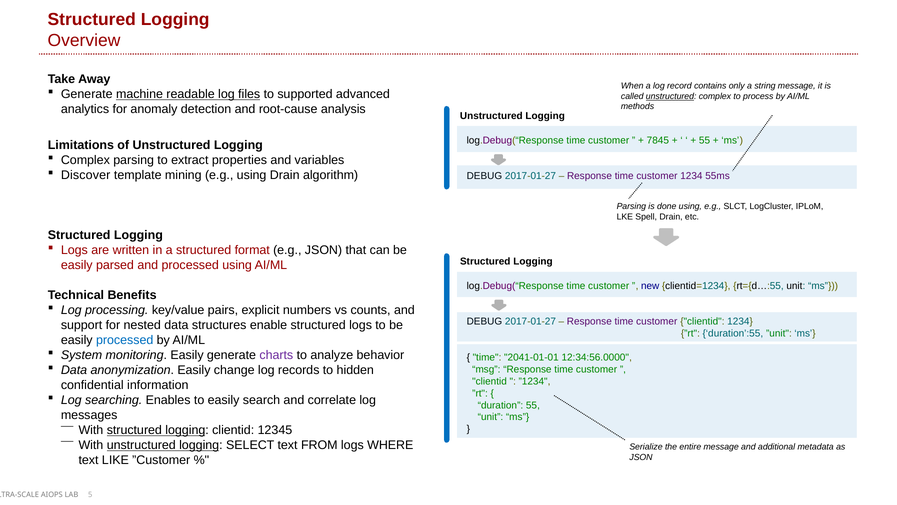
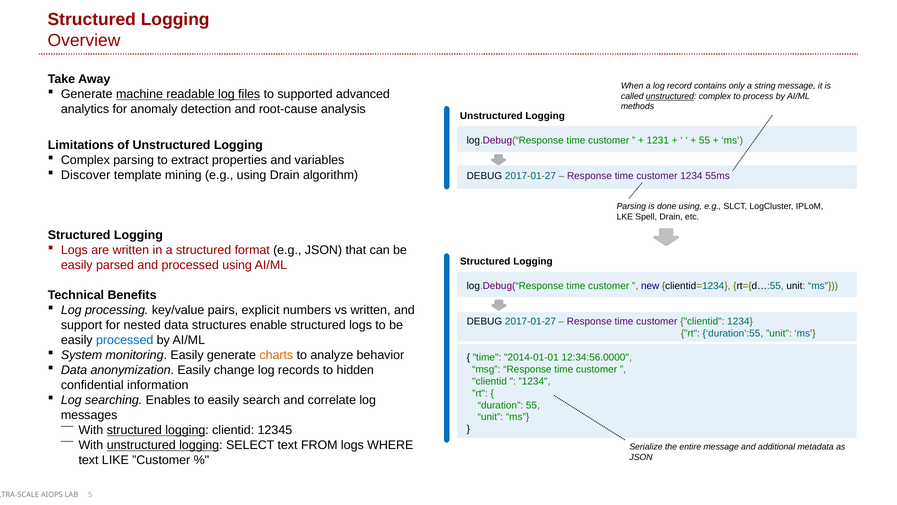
7845: 7845 -> 1231
vs counts: counts -> written
charts colour: purple -> orange
2041-01-01: 2041-01-01 -> 2014-01-01
